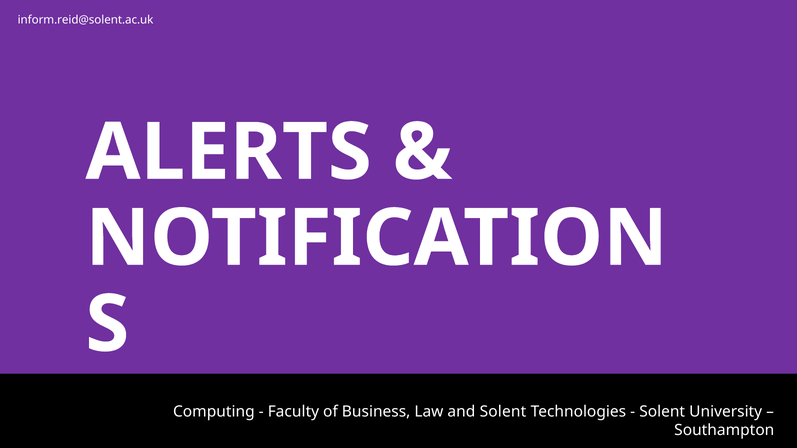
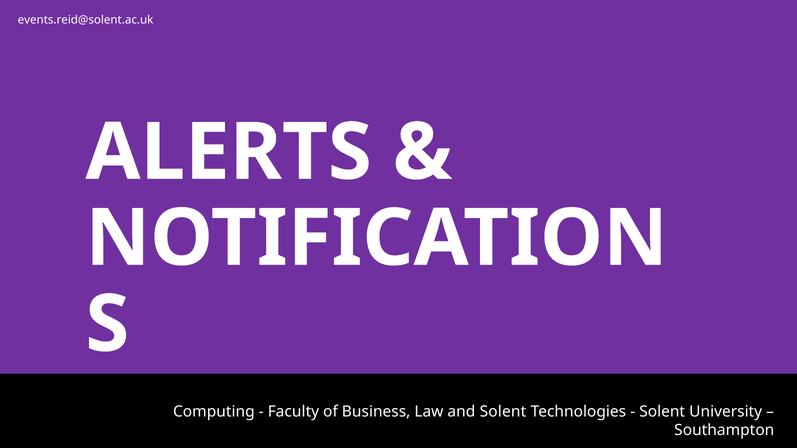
inform.reid@solent.ac.uk: inform.reid@solent.ac.uk -> events.reid@solent.ac.uk
